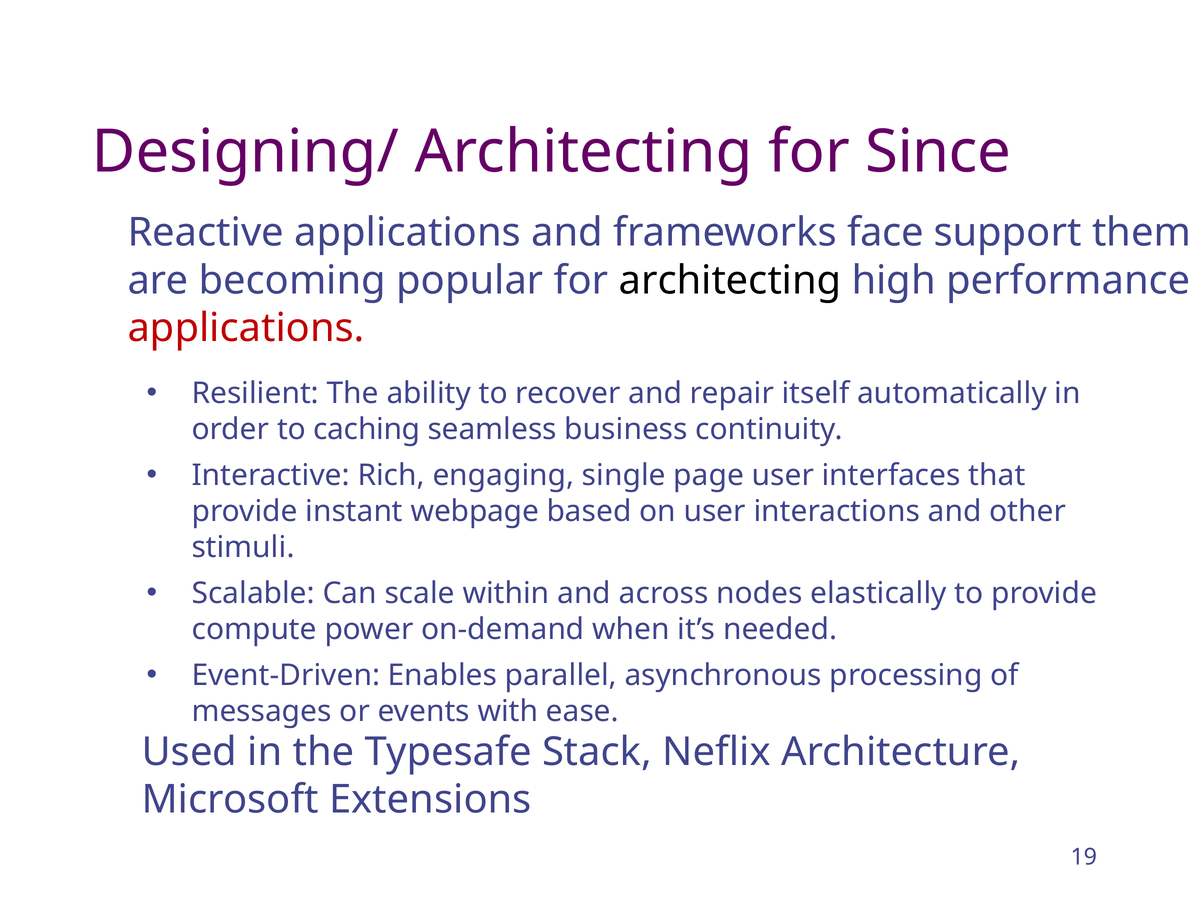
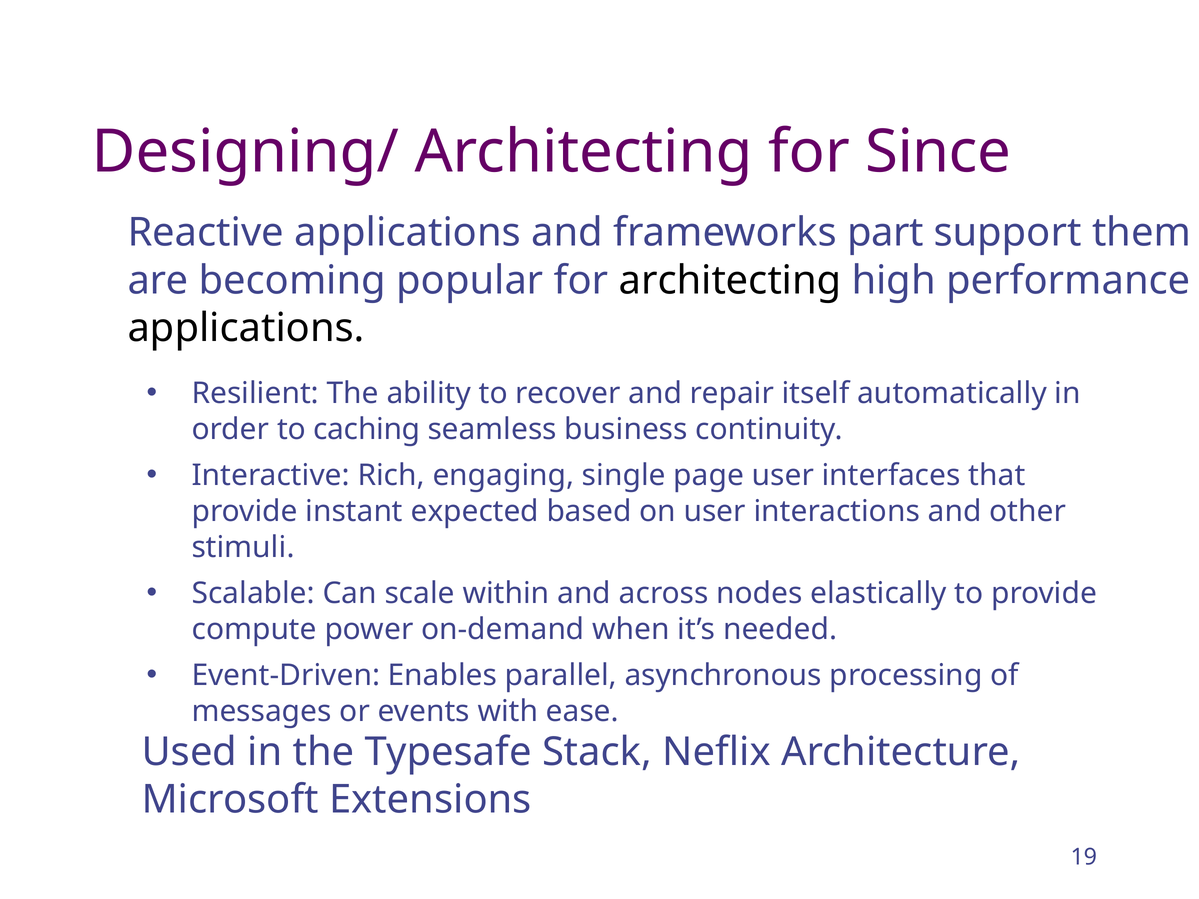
face: face -> part
applications at (246, 328) colour: red -> black
webpage: webpage -> expected
